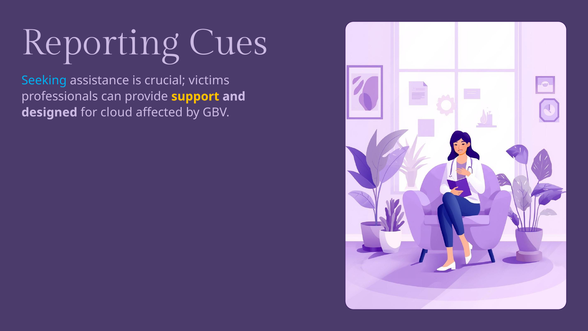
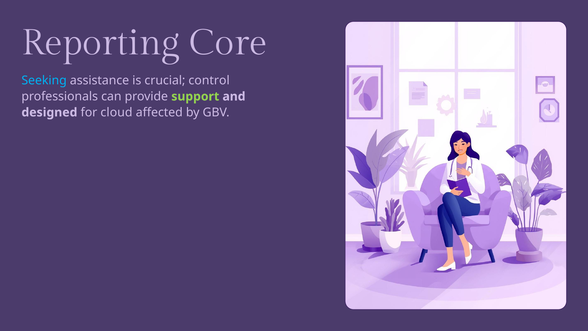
Cues: Cues -> Core
victims: victims -> control
support colour: yellow -> light green
